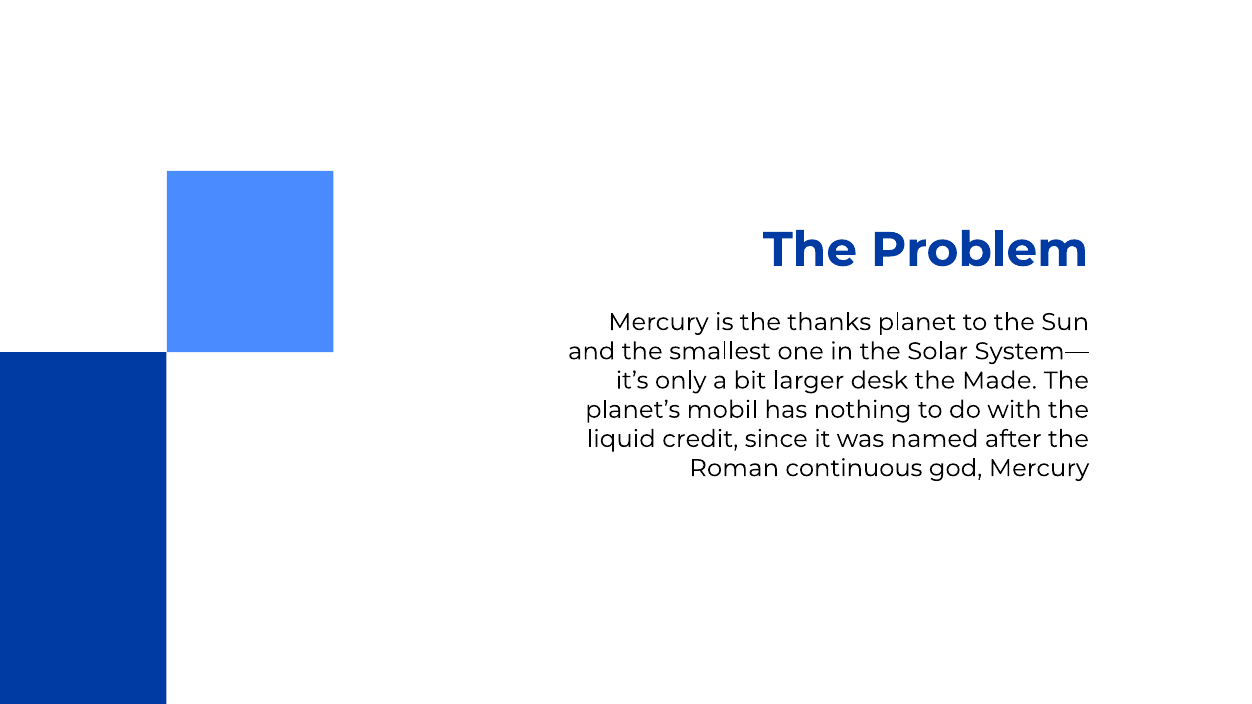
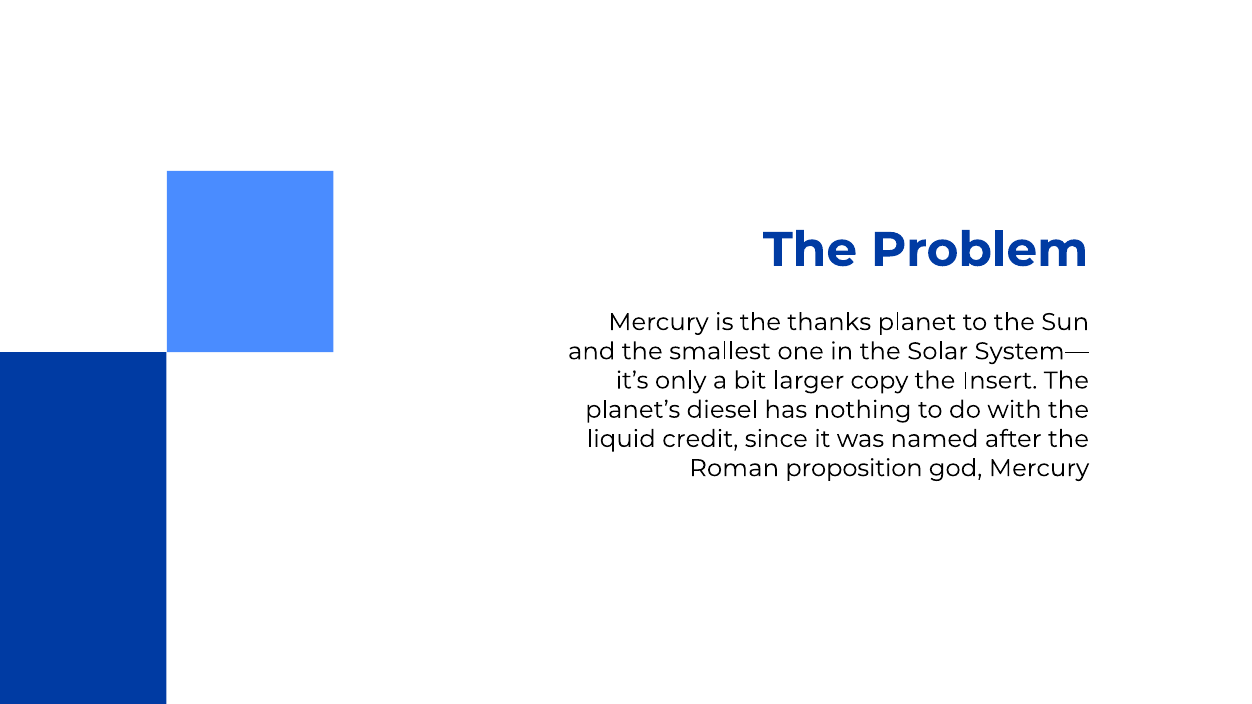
desk: desk -> copy
Made: Made -> Insert
mobil: mobil -> diesel
continuous: continuous -> proposition
